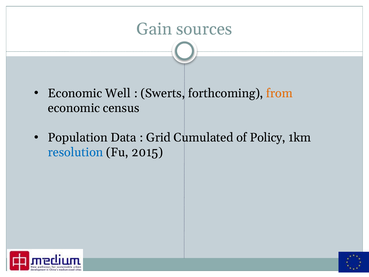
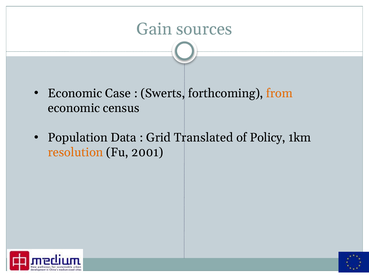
Well: Well -> Case
Cumulated: Cumulated -> Translated
resolution colour: blue -> orange
2015: 2015 -> 2001
